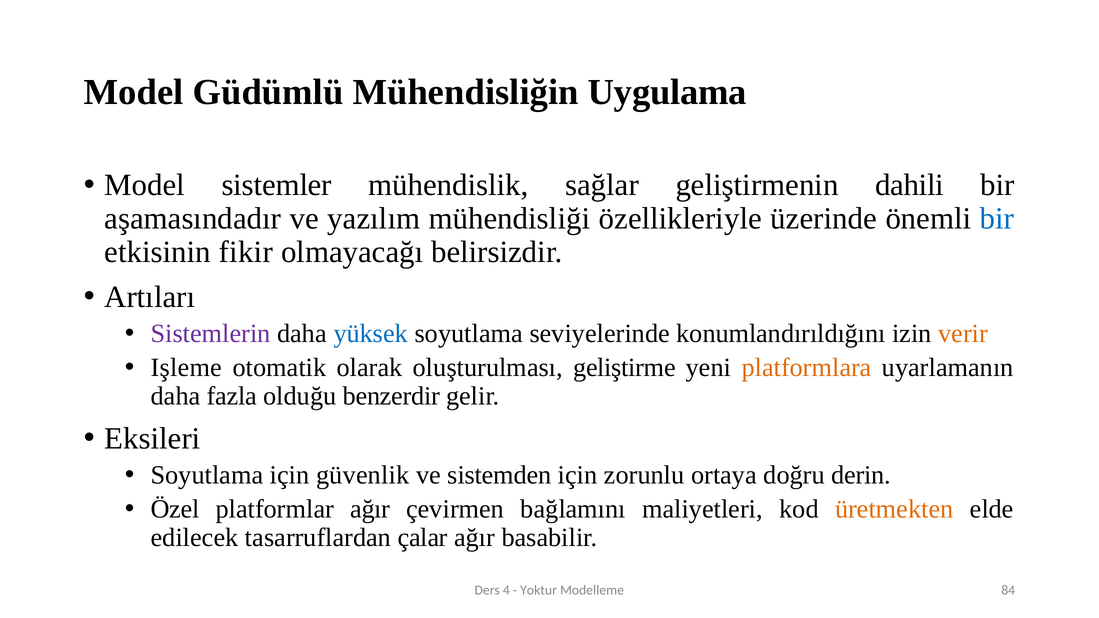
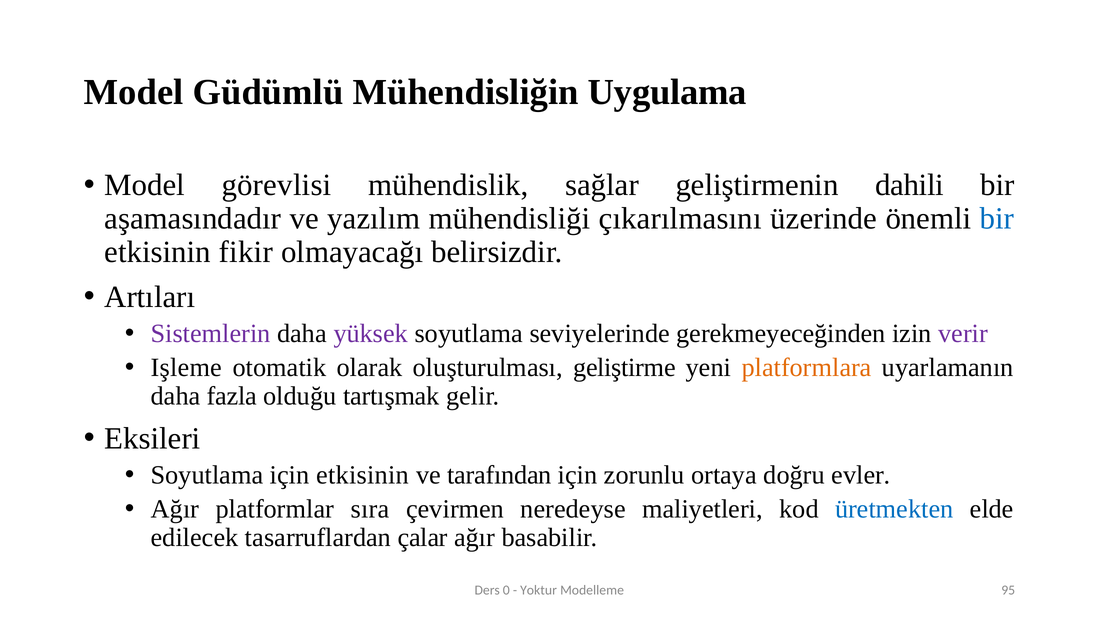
sistemler: sistemler -> görevlisi
özellikleriyle: özellikleriyle -> çıkarılmasını
yüksek colour: blue -> purple
konumlandırıldığını: konumlandırıldığını -> gerekmeyeceğinden
verir colour: orange -> purple
benzerdir: benzerdir -> tartışmak
için güvenlik: güvenlik -> etkisinin
sistemden: sistemden -> tarafından
derin: derin -> evler
Özel at (175, 509): Özel -> Ağır
platformlar ağır: ağır -> sıra
bağlamını: bağlamını -> neredeyse
üretmekten colour: orange -> blue
4: 4 -> 0
84: 84 -> 95
